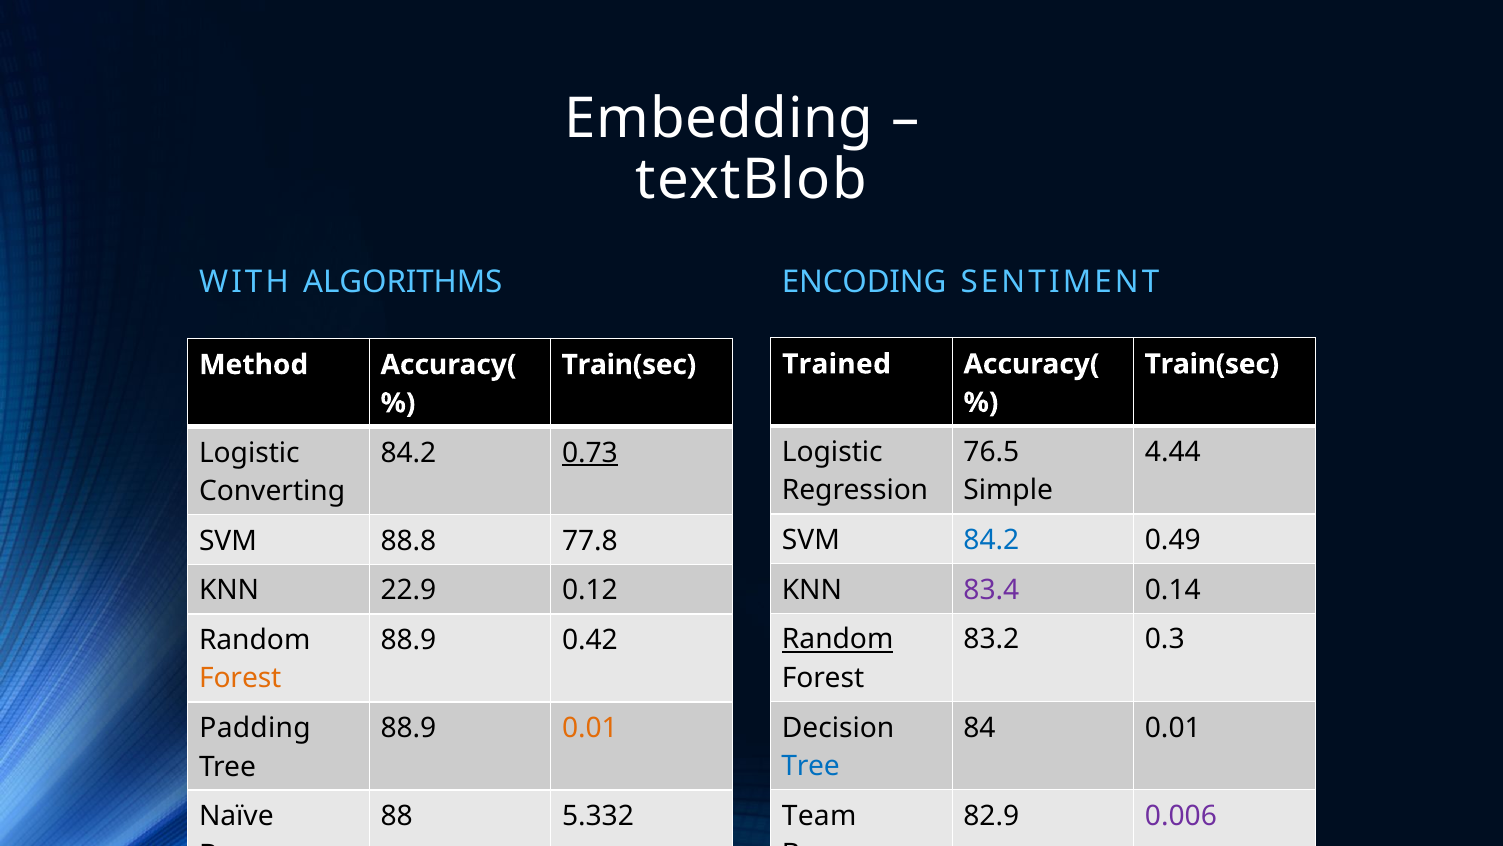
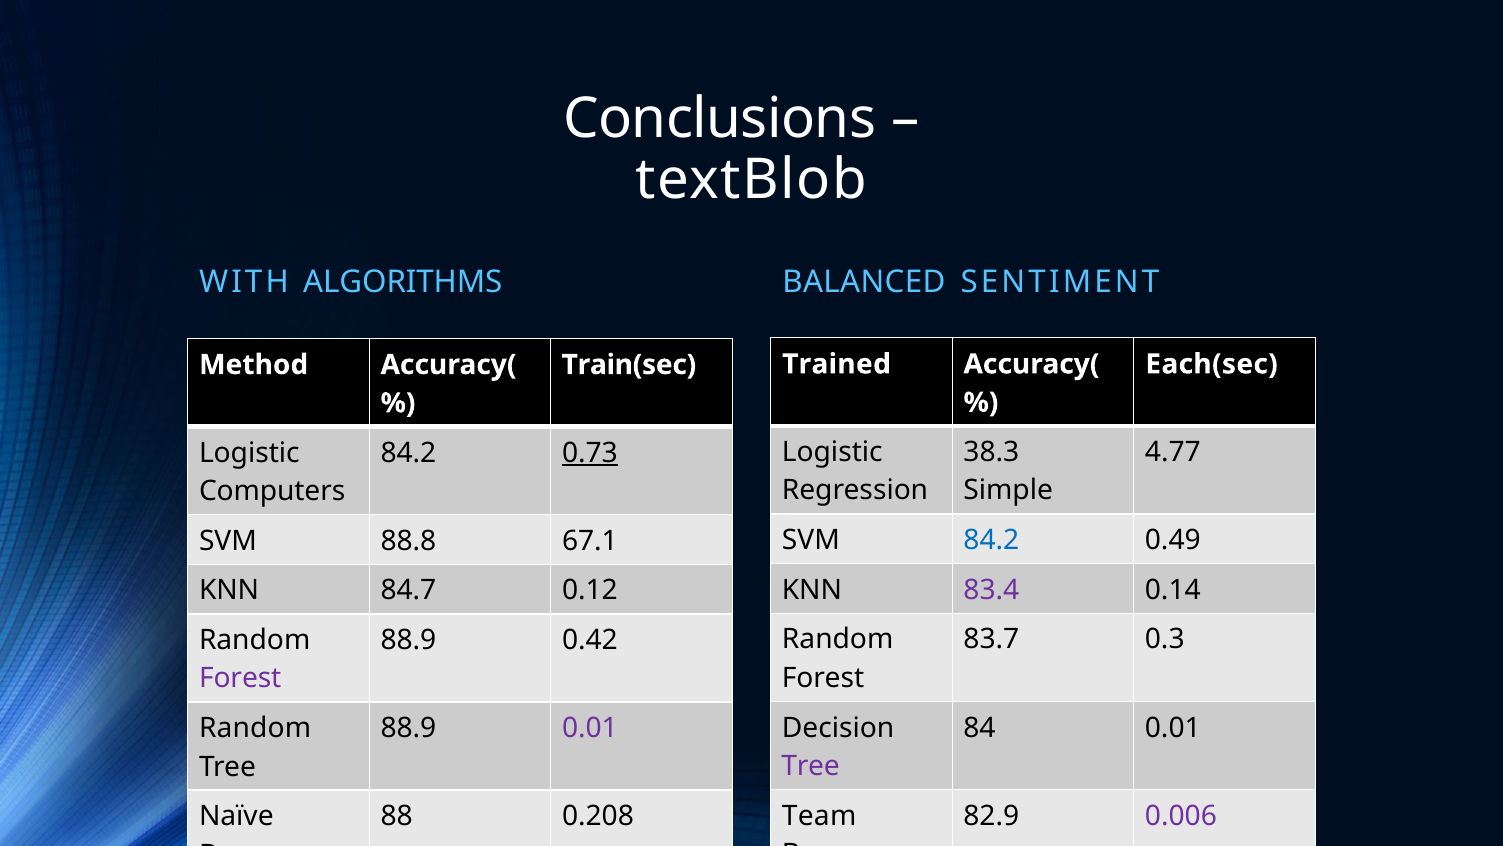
Embedding: Embedding -> Conclusions
ENCODING: ENCODING -> BALANCED
Train(sec at (1212, 364): Train(sec -> Each(sec
76.5: 76.5 -> 38.3
4.44: 4.44 -> 4.77
Converting: Converting -> Computers
77.8: 77.8 -> 67.1
22.9: 22.9 -> 84.7
Random at (838, 639) underline: present -> none
83.2 at (991, 639): 83.2 -> 83.7
Forest at (240, 678) colour: orange -> purple
Padding at (255, 728): Padding -> Random
0.01 at (590, 728) colour: orange -> purple
Tree at (811, 766) colour: blue -> purple
5.332: 5.332 -> 0.208
